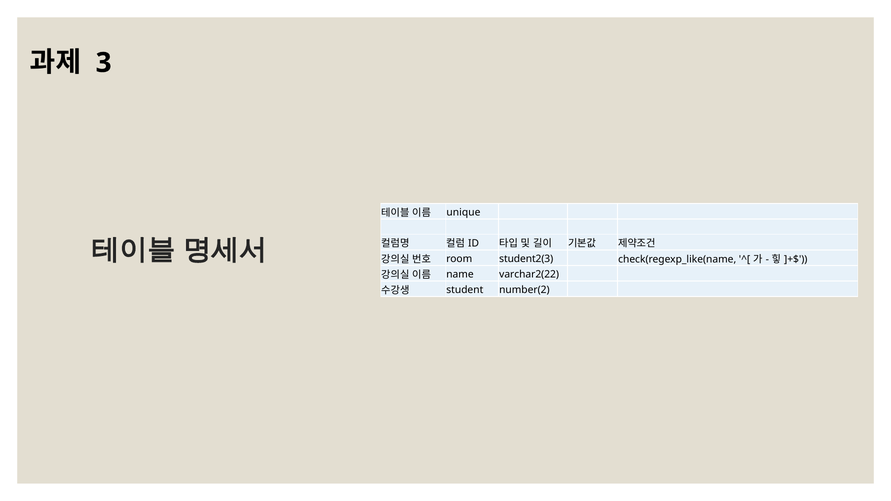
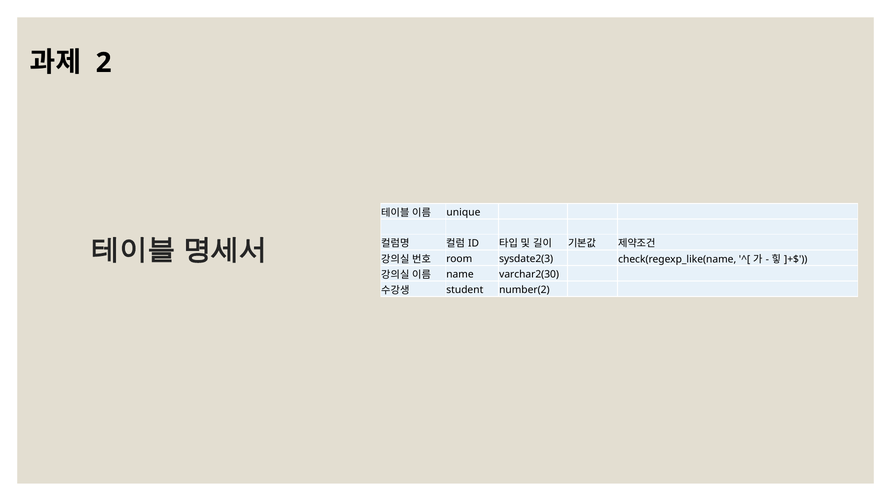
3: 3 -> 2
student2(3: student2(3 -> sysdate2(3
varchar2(22: varchar2(22 -> varchar2(30
